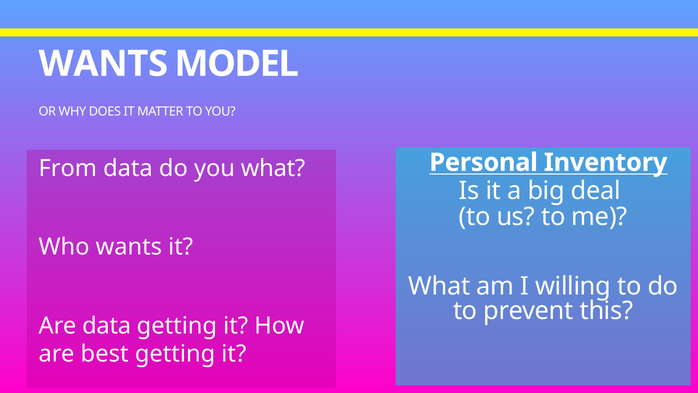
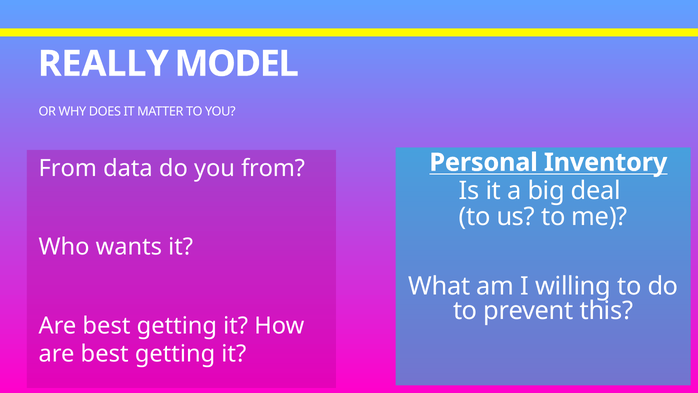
WANTS at (103, 64): WANTS -> REALLY
you what: what -> from
data at (107, 325): data -> best
